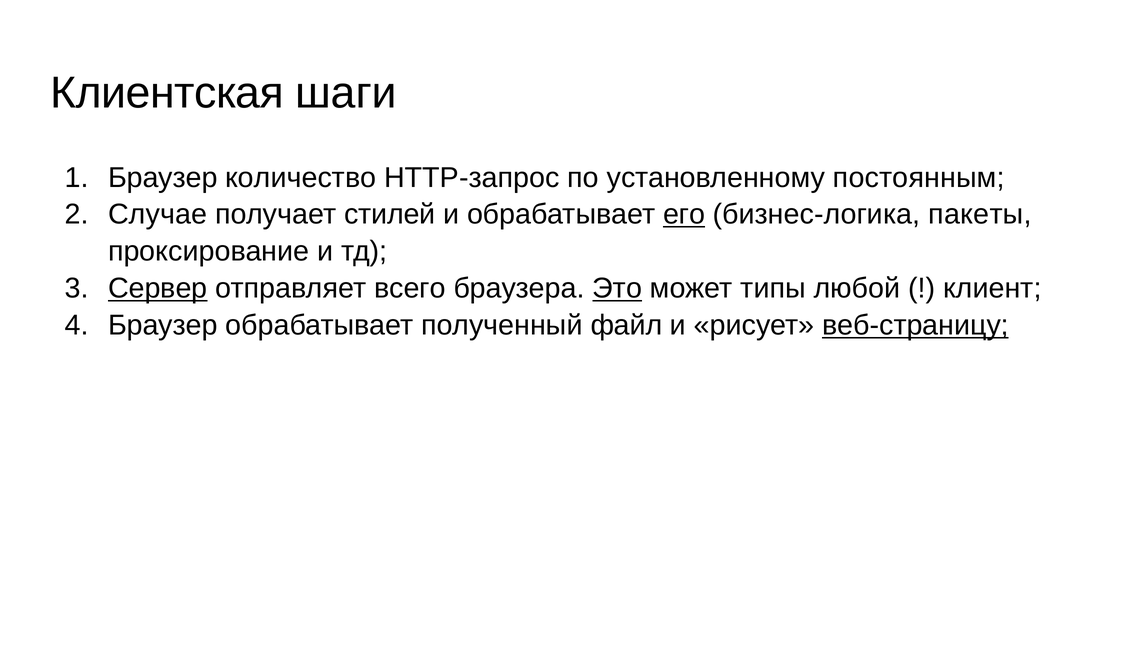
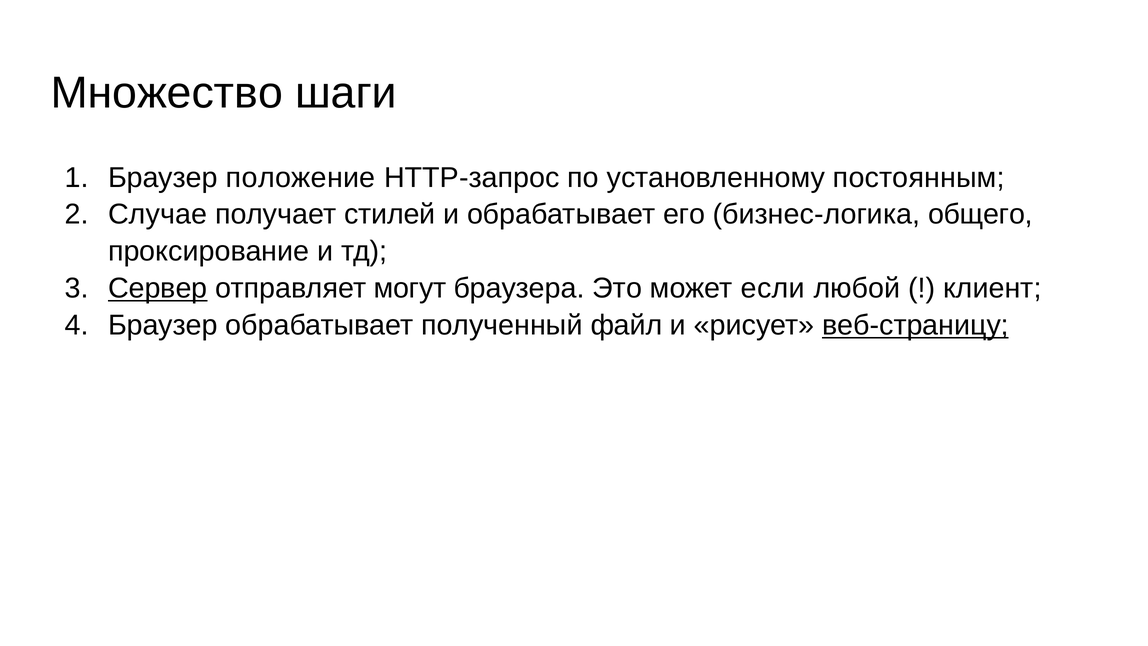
Клиентская: Клиентская -> Множество
количество: количество -> положение
его underline: present -> none
пакеты: пакеты -> общего
всего: всего -> могут
Это underline: present -> none
типы: типы -> если
